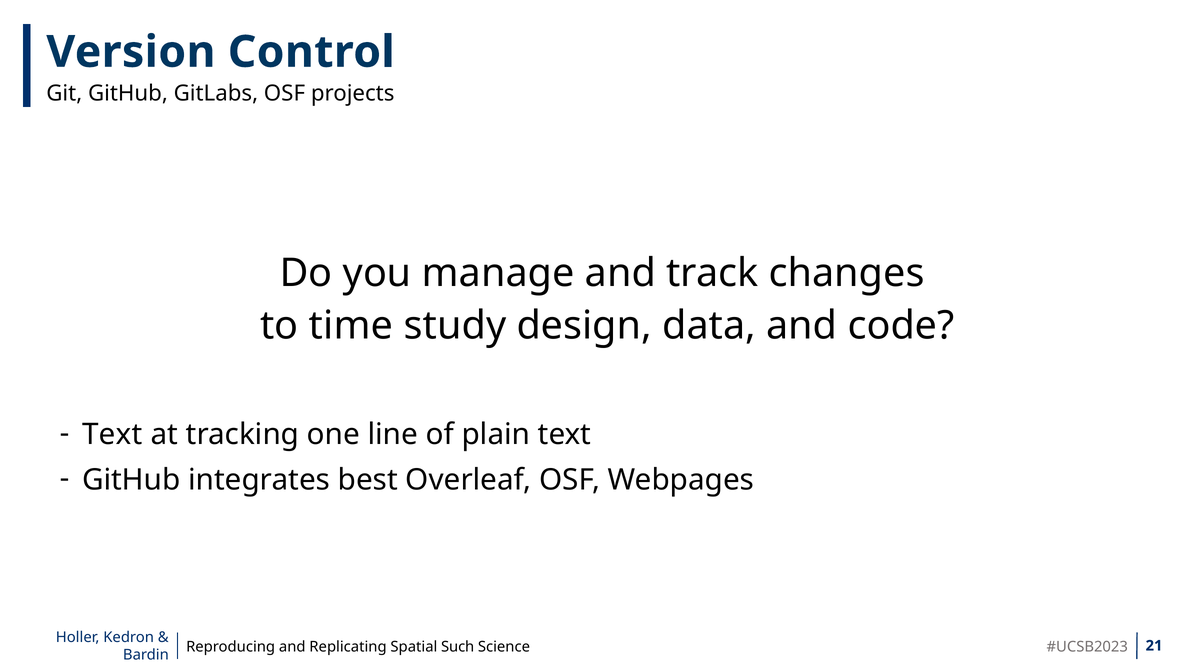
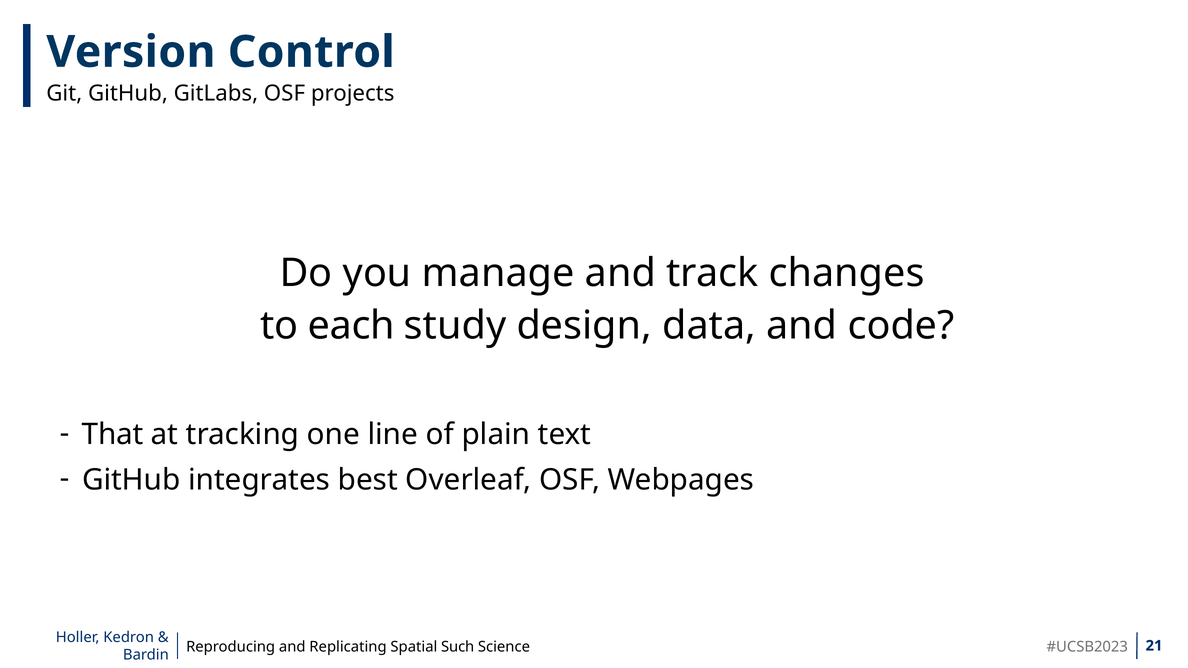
time: time -> each
Text at (112, 435): Text -> That
